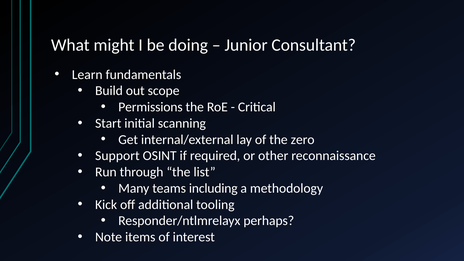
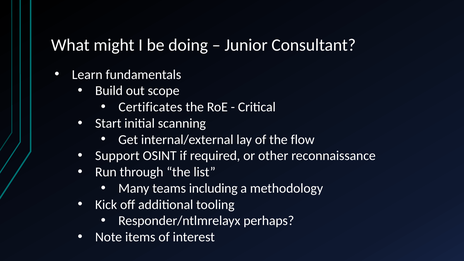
Permissions: Permissions -> Certificates
zero: zero -> flow
